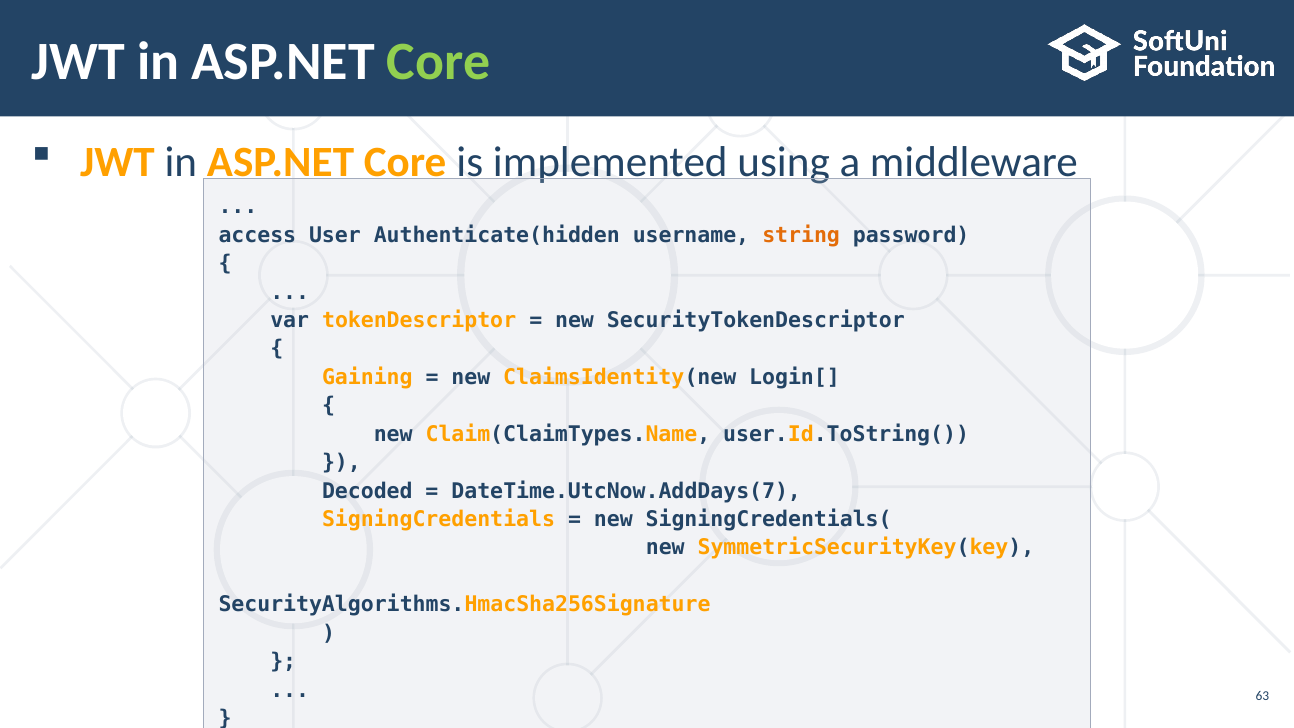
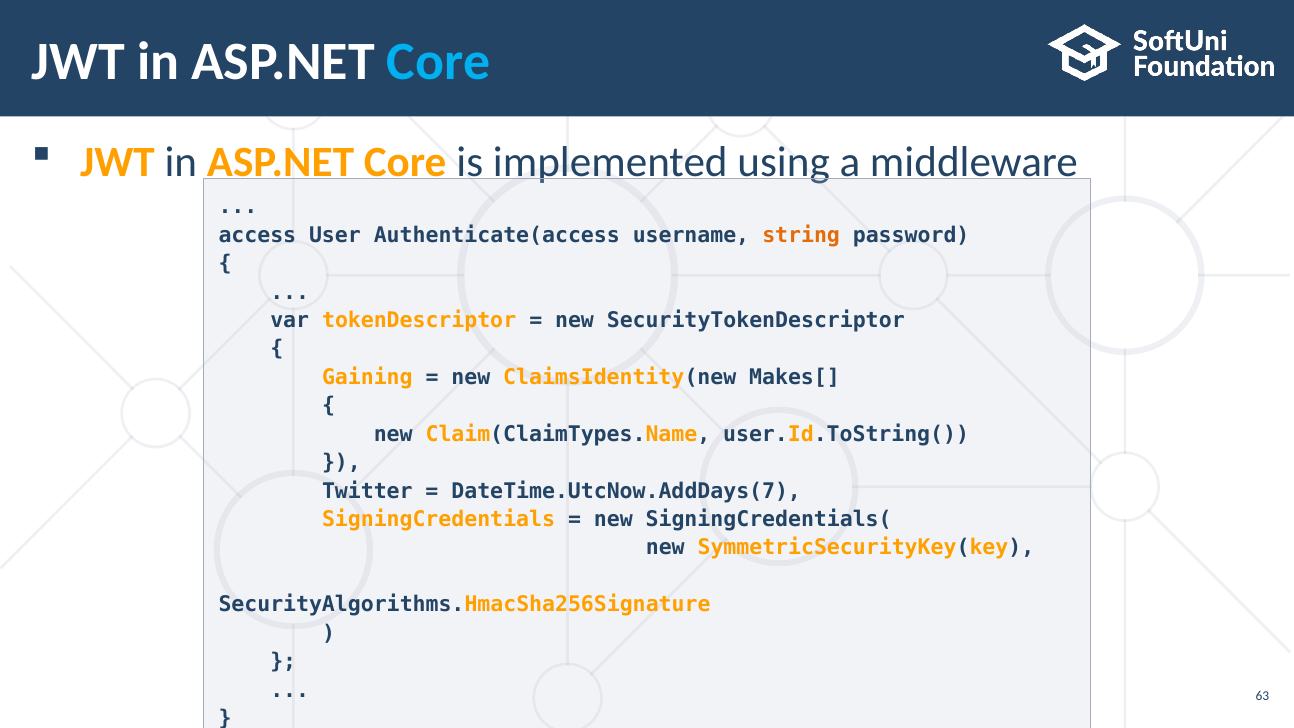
Core at (439, 61) colour: light green -> light blue
Authenticate(hidden: Authenticate(hidden -> Authenticate(access
Login[: Login[ -> Makes[
Decoded: Decoded -> Twitter
